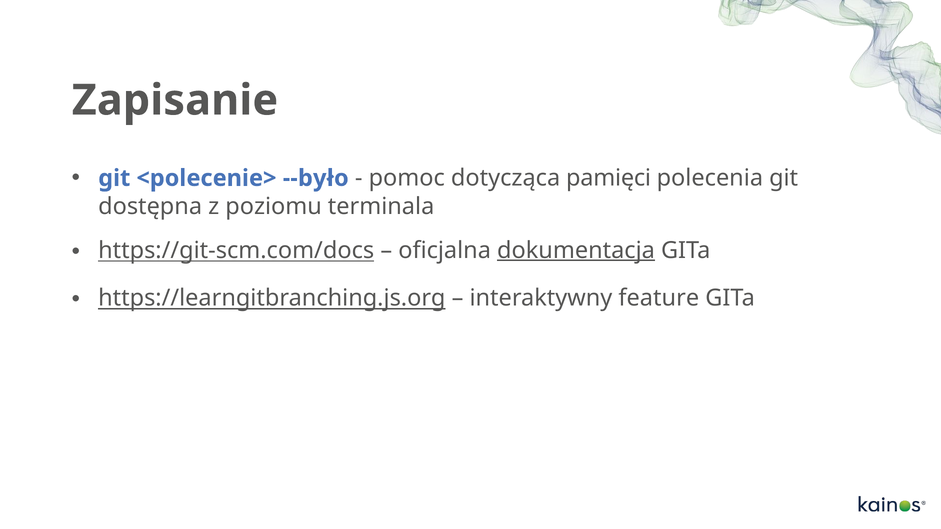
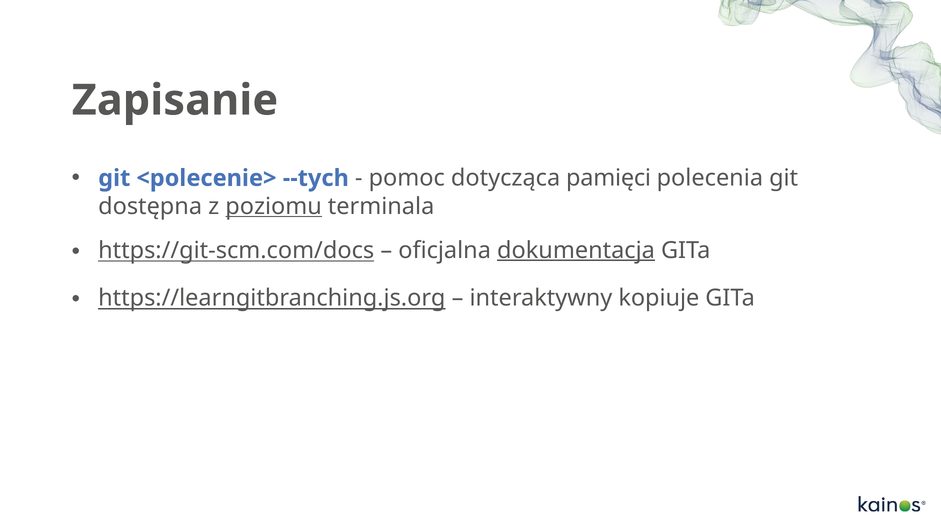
--było: --było -> --tych
poziomu underline: none -> present
feature: feature -> kopiuje
